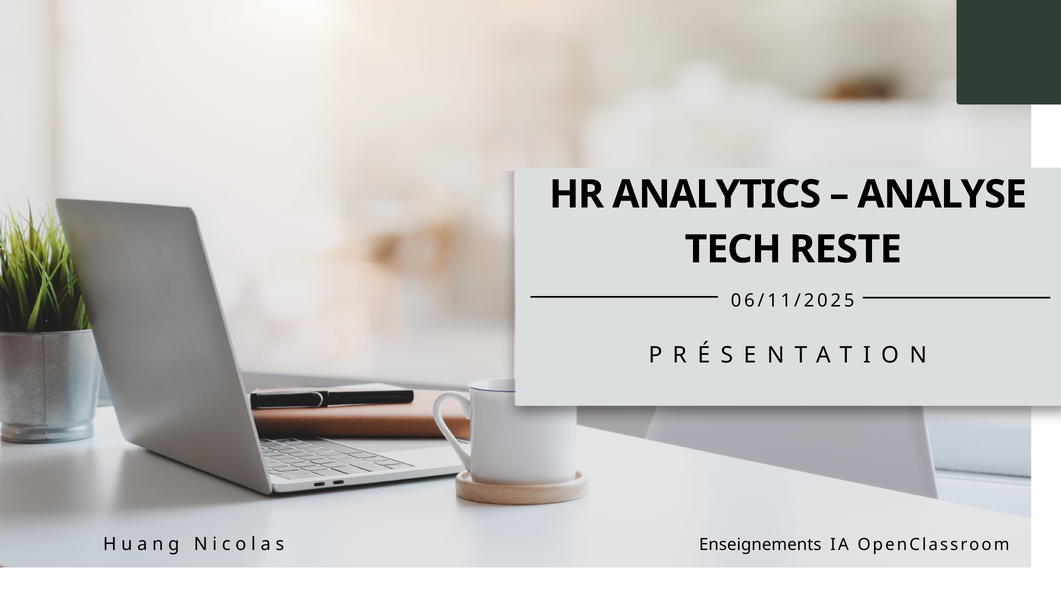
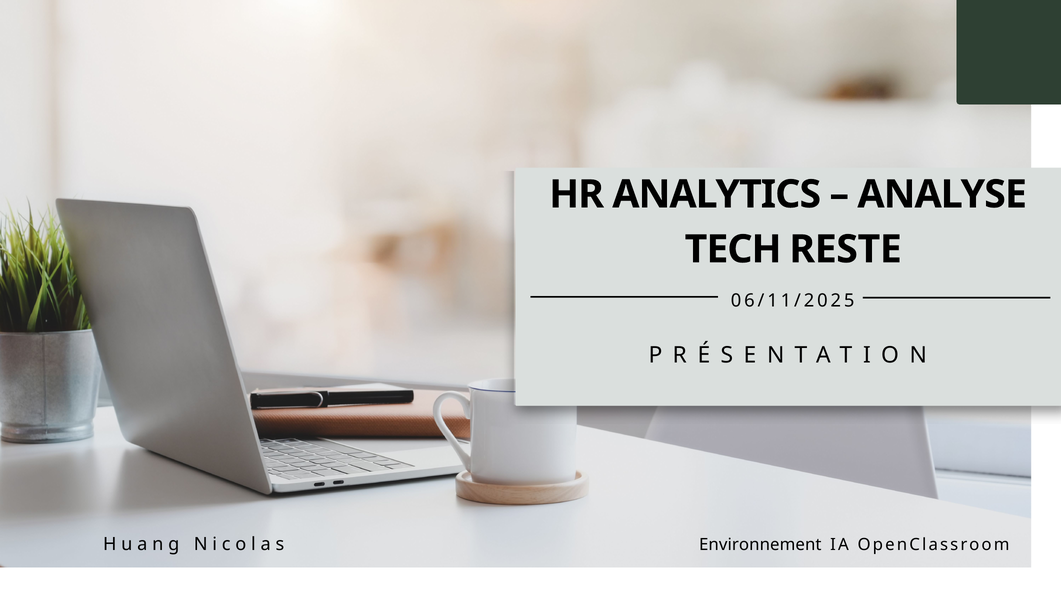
Enseignements: Enseignements -> Environnement
